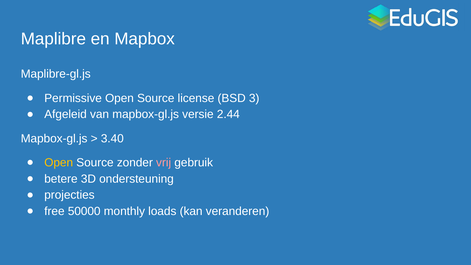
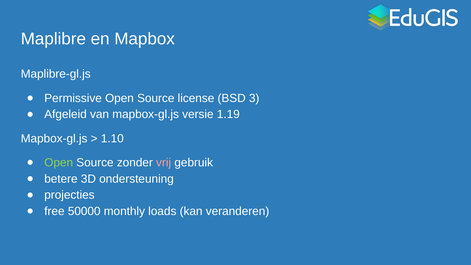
2.44: 2.44 -> 1.19
3.40: 3.40 -> 1.10
Open at (59, 163) colour: yellow -> light green
